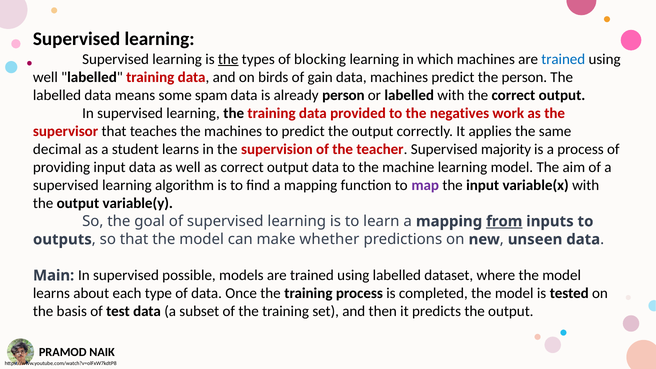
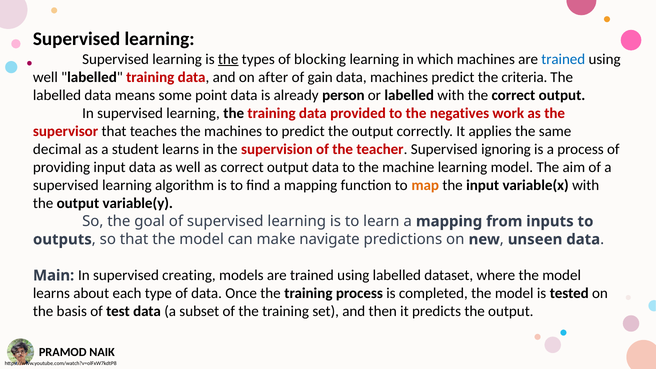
birds: birds -> after
the person: person -> criteria
spam: spam -> point
majority: majority -> ignoring
map colour: purple -> orange
from underline: present -> none
whether: whether -> navigate
possible: possible -> creating
